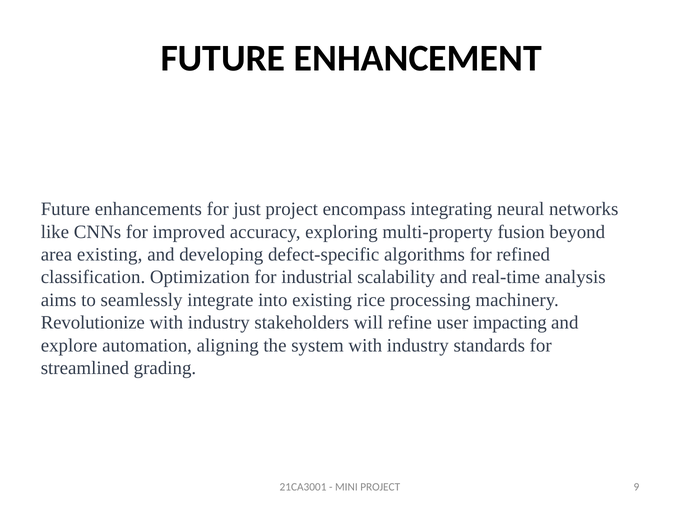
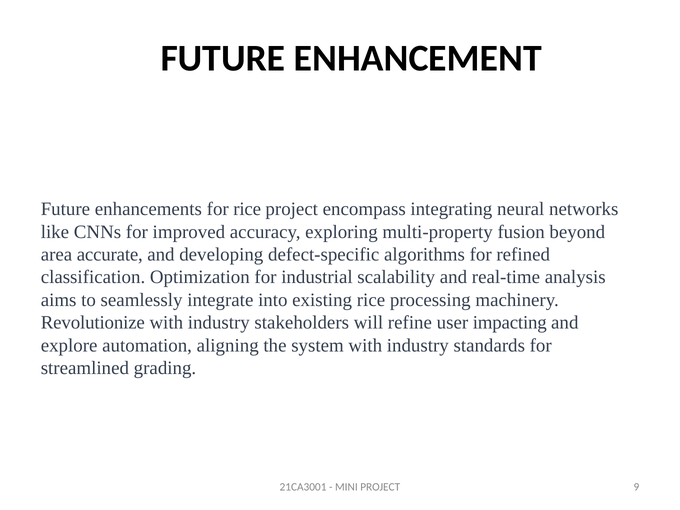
for just: just -> rice
area existing: existing -> accurate
